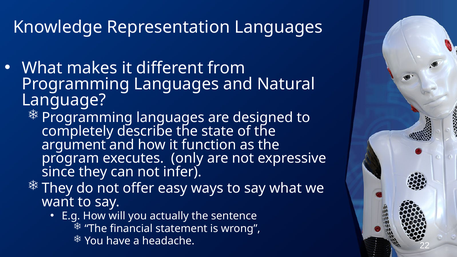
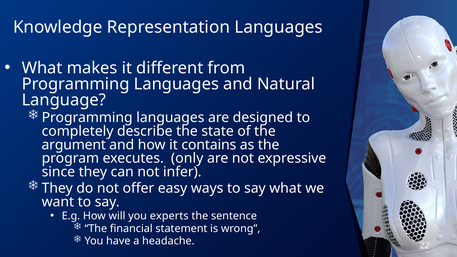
function: function -> contains
actually: actually -> experts
